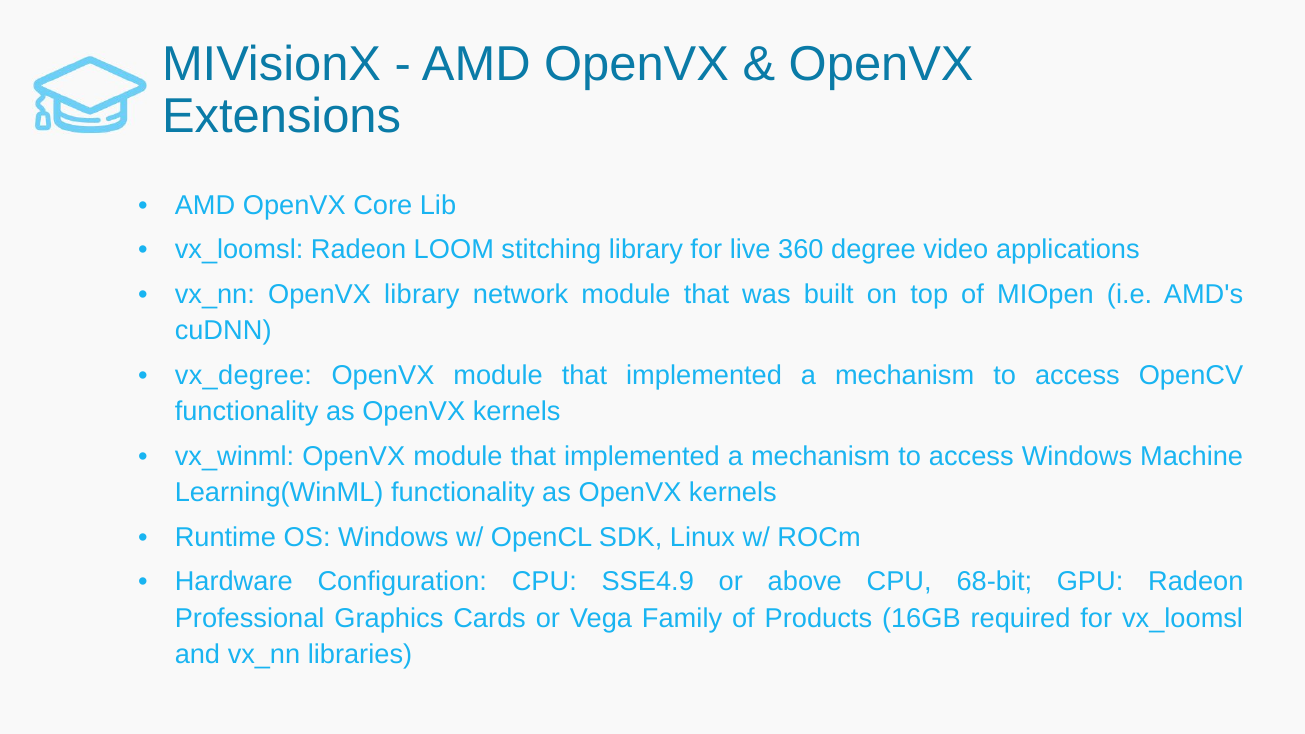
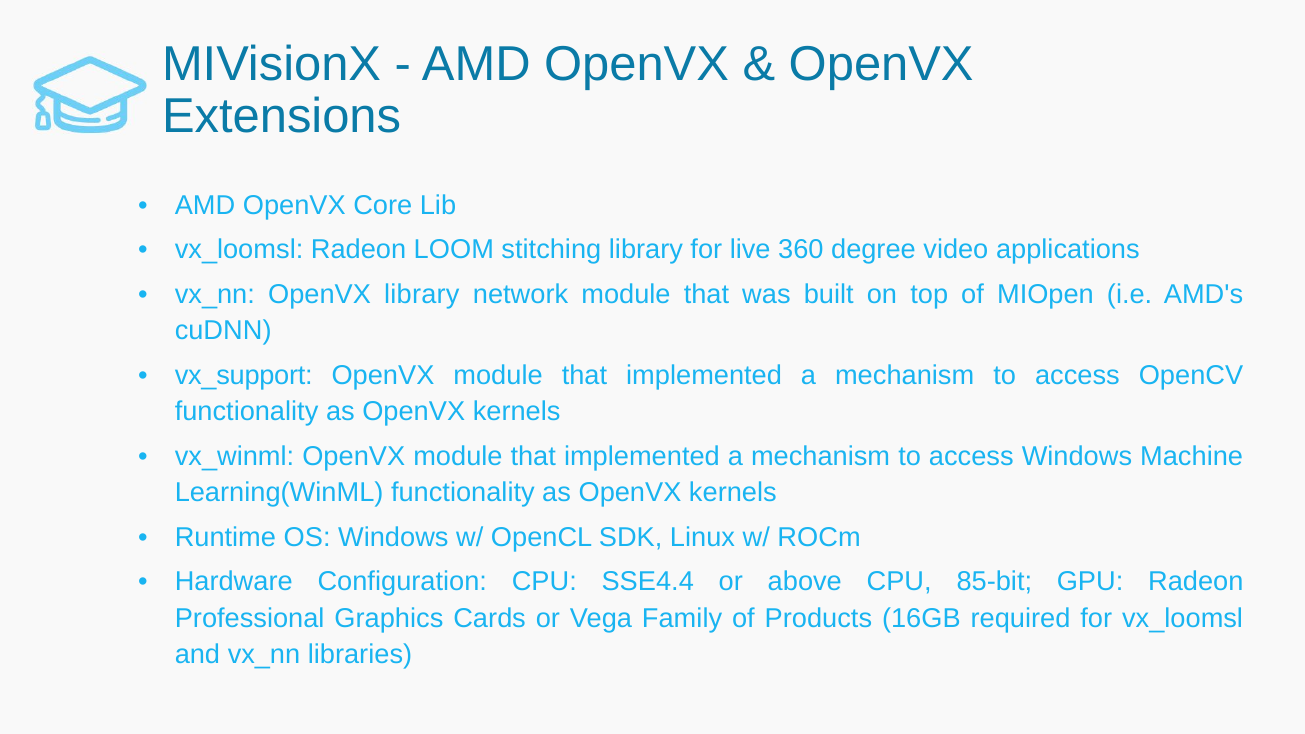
vx_degree: vx_degree -> vx_support
SSE4.9: SSE4.9 -> SSE4.4
68-bit: 68-bit -> 85-bit
